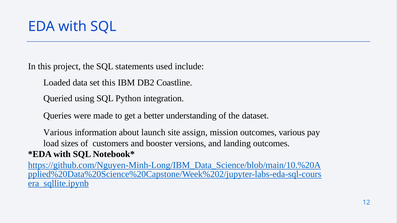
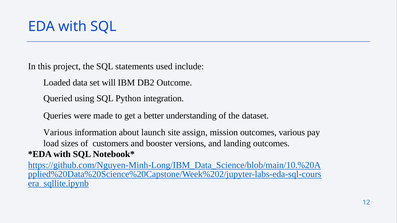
set this: this -> will
Coastline: Coastline -> Outcome
